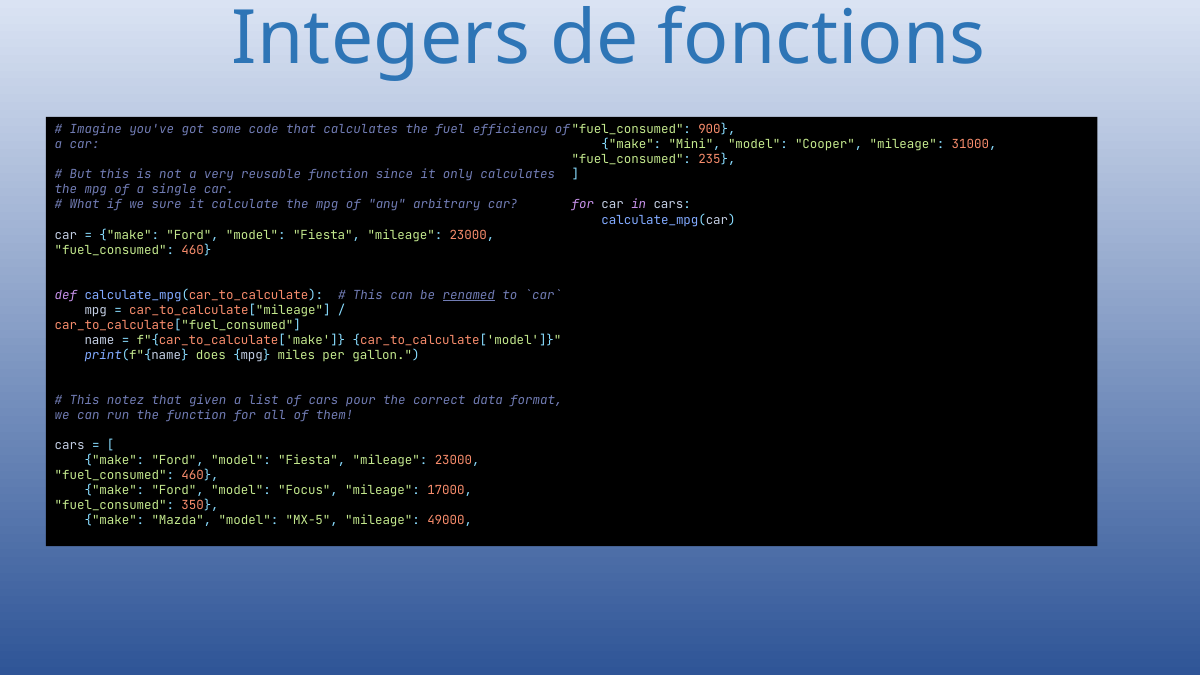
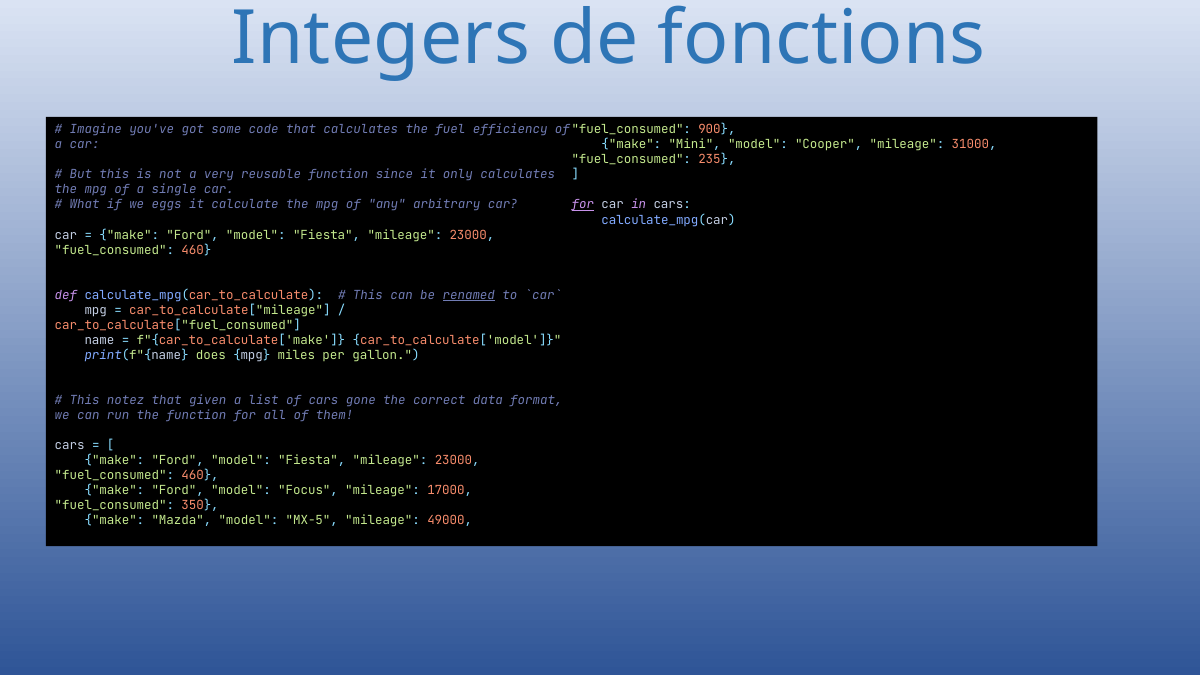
sure: sure -> eggs
for at (583, 205) underline: none -> present
pour: pour -> gone
